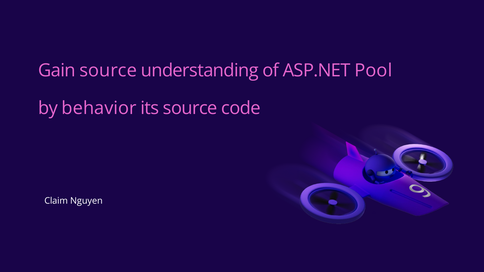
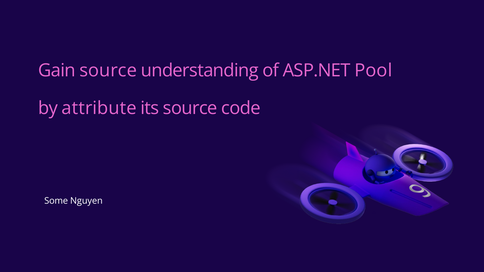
behavior: behavior -> attribute
Claim: Claim -> Some
